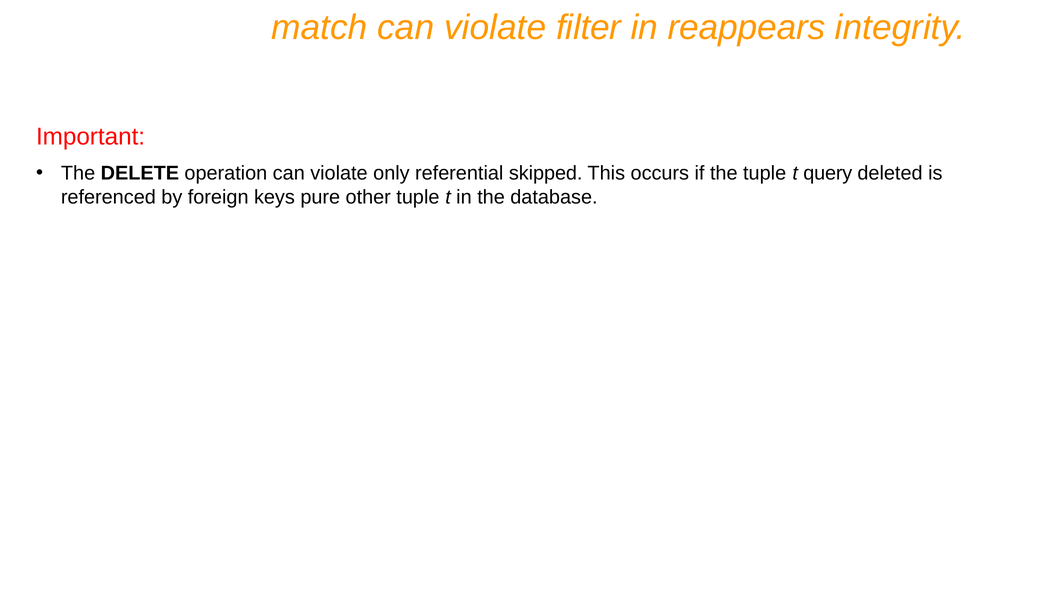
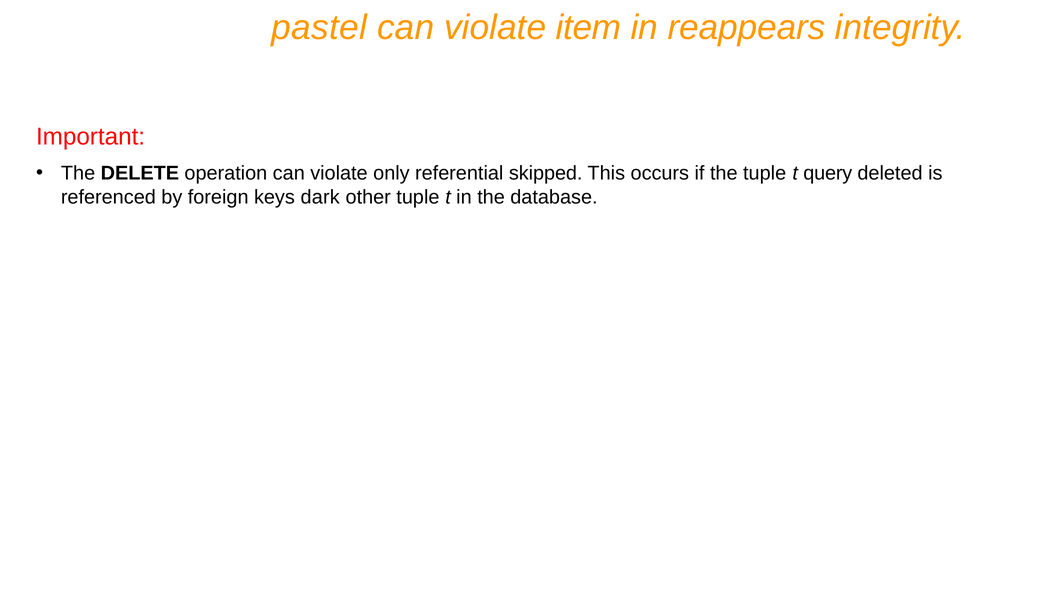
match: match -> pastel
filter: filter -> item
pure: pure -> dark
